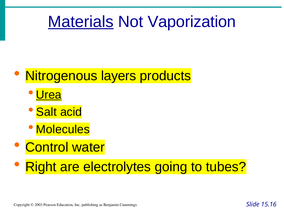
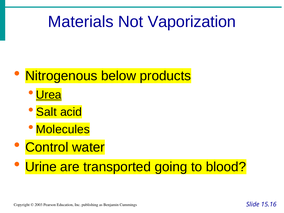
Materials underline: present -> none
layers: layers -> below
Right: Right -> Urine
electrolytes: electrolytes -> transported
tubes: tubes -> blood
